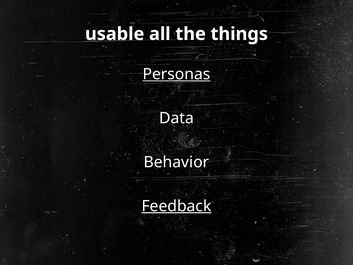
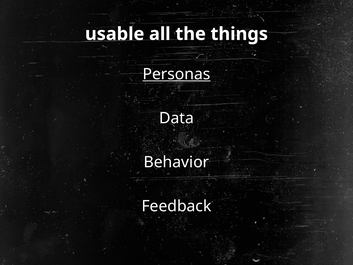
Feedback underline: present -> none
